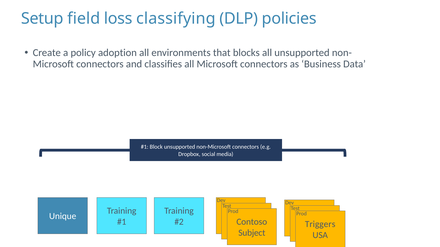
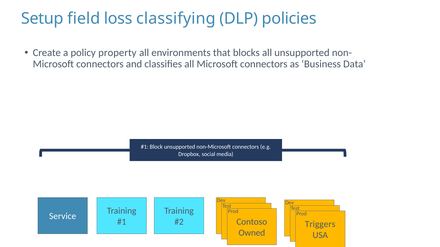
adoption: adoption -> property
Unique: Unique -> Service
Subject: Subject -> Owned
